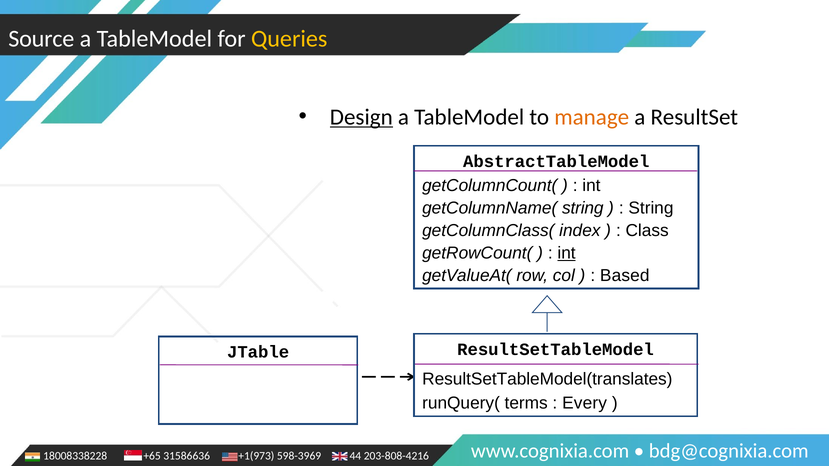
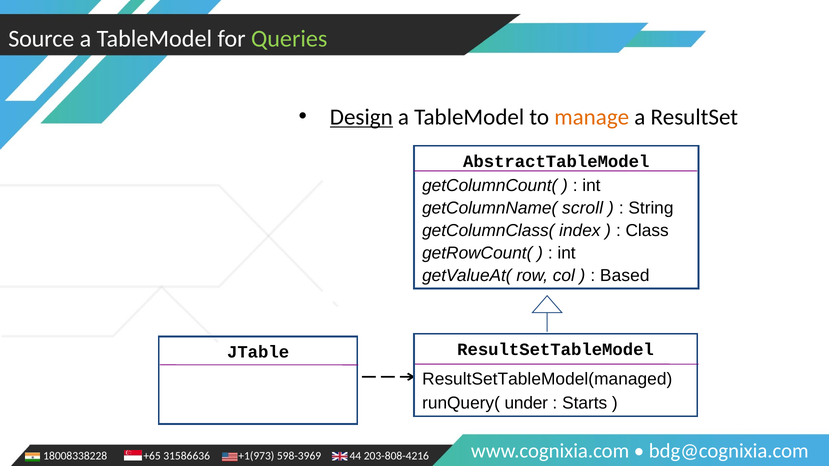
Queries colour: yellow -> light green
getColumnName( string: string -> scroll
int at (567, 253) underline: present -> none
ResultSetTableModel(translates: ResultSetTableModel(translates -> ResultSetTableModel(managed
terms: terms -> under
Every: Every -> Starts
